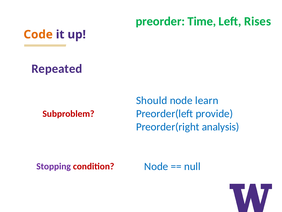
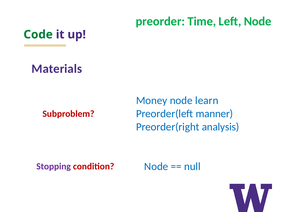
Left Rises: Rises -> Node
Code colour: orange -> green
Repeated: Repeated -> Materials
Should: Should -> Money
provide: provide -> manner
